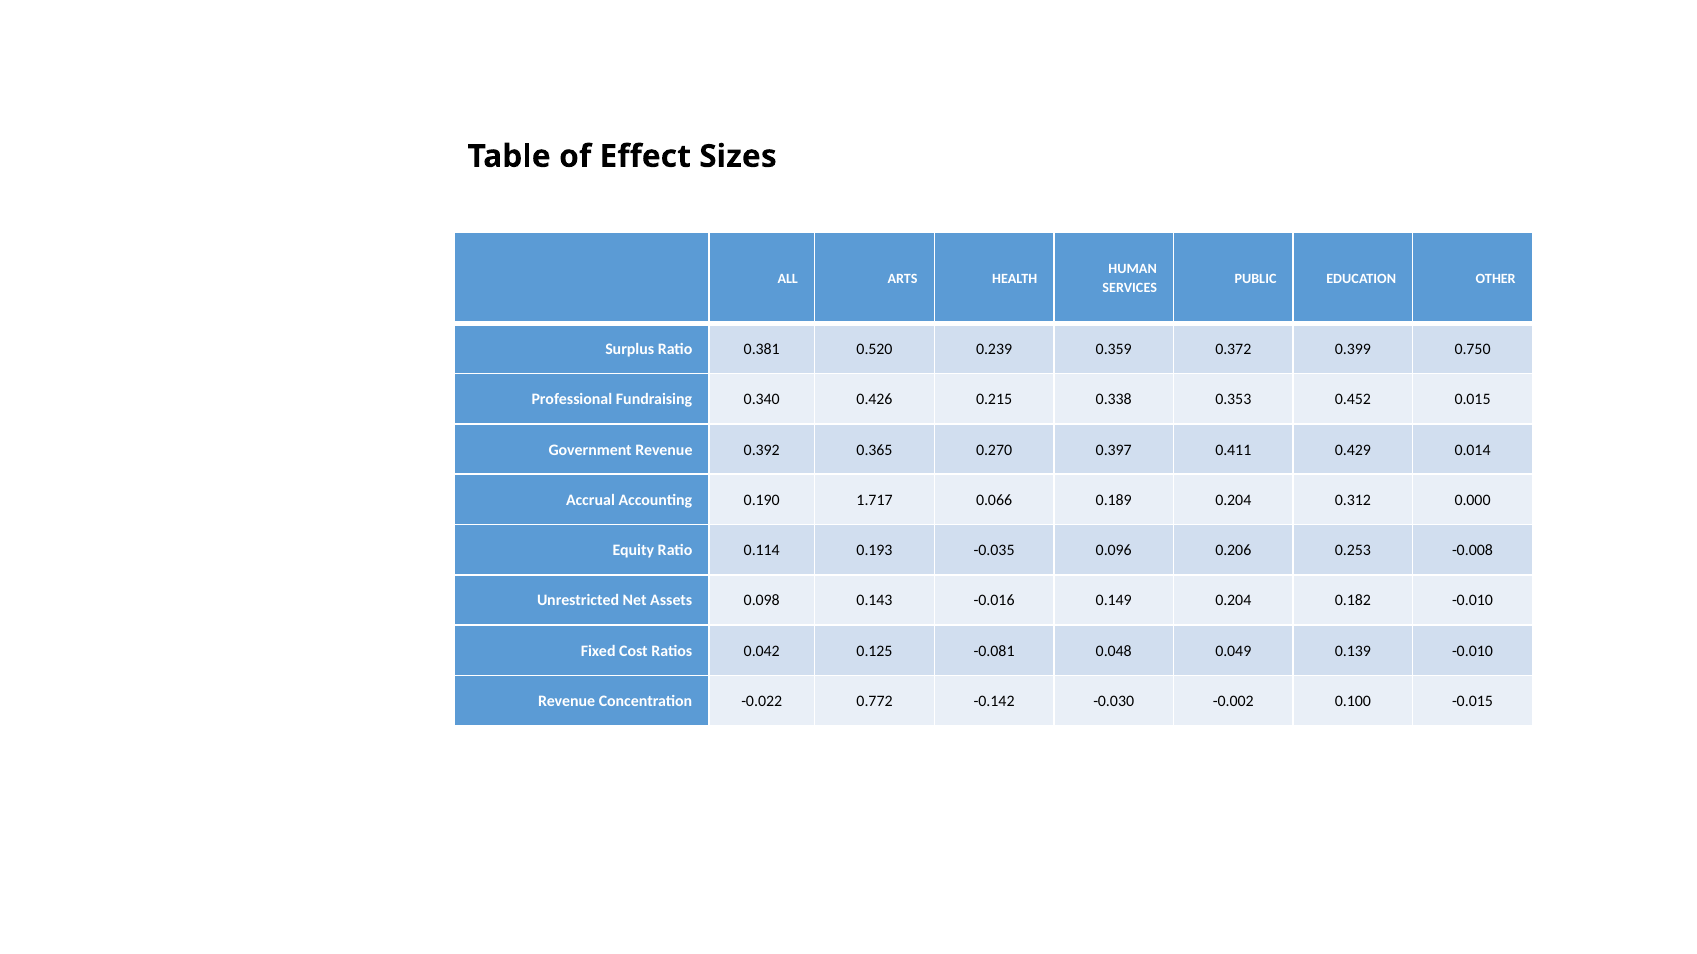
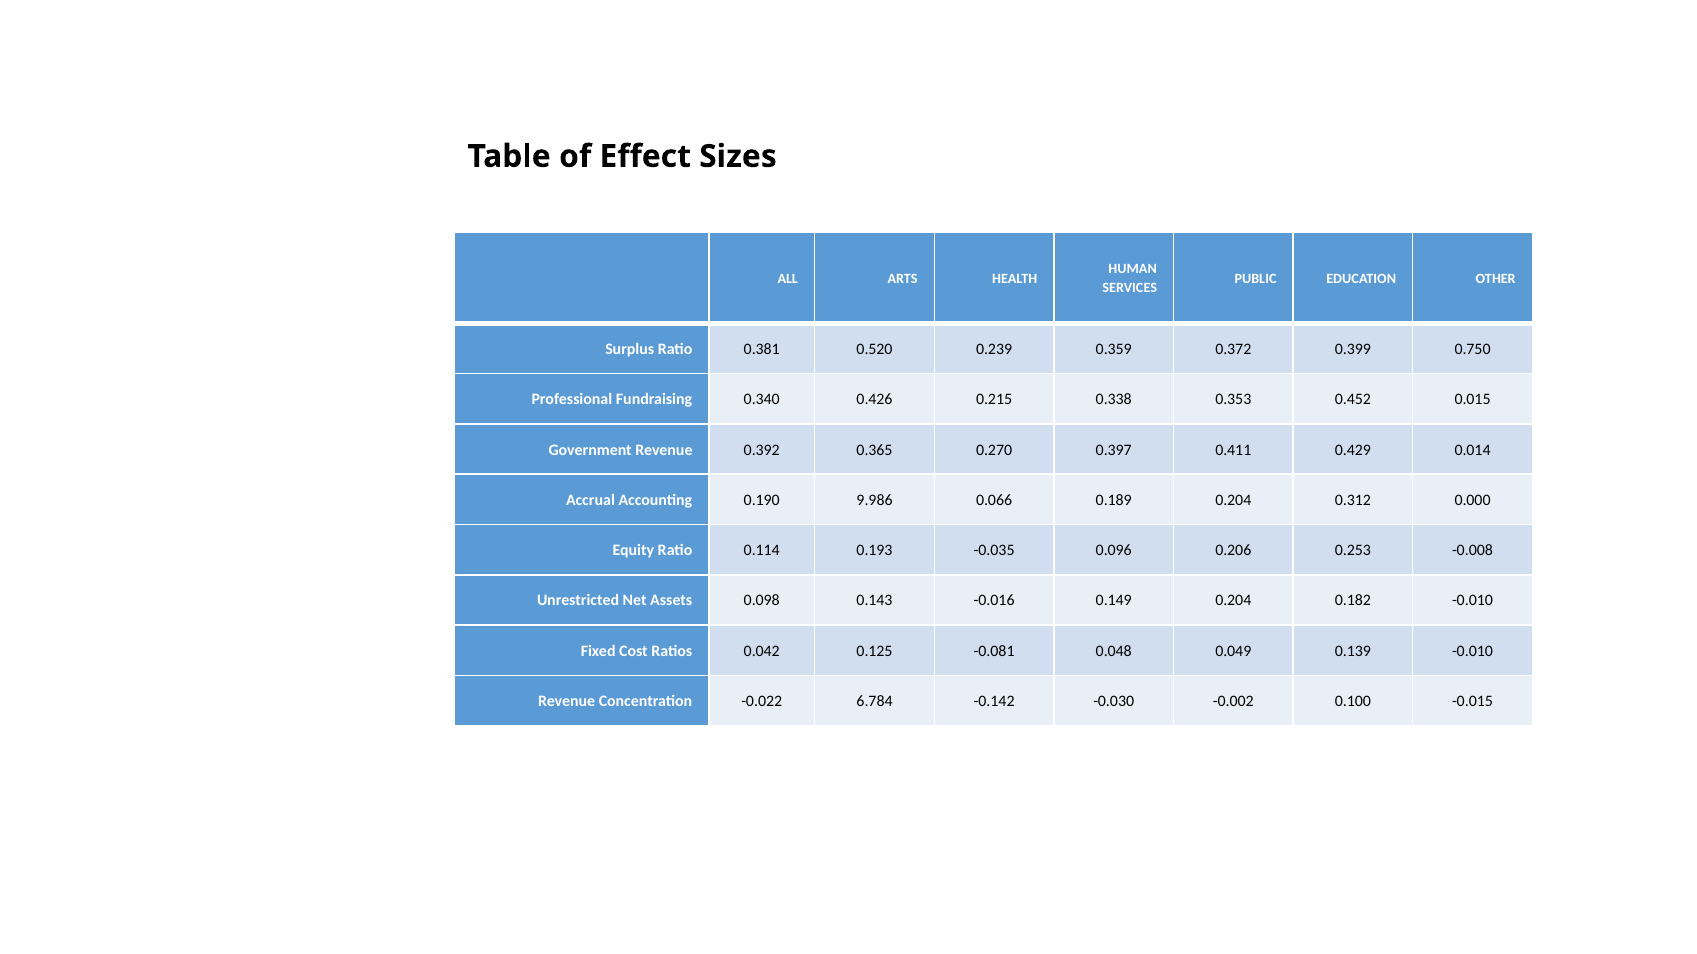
1.717: 1.717 -> 9.986
0.772: 0.772 -> 6.784
